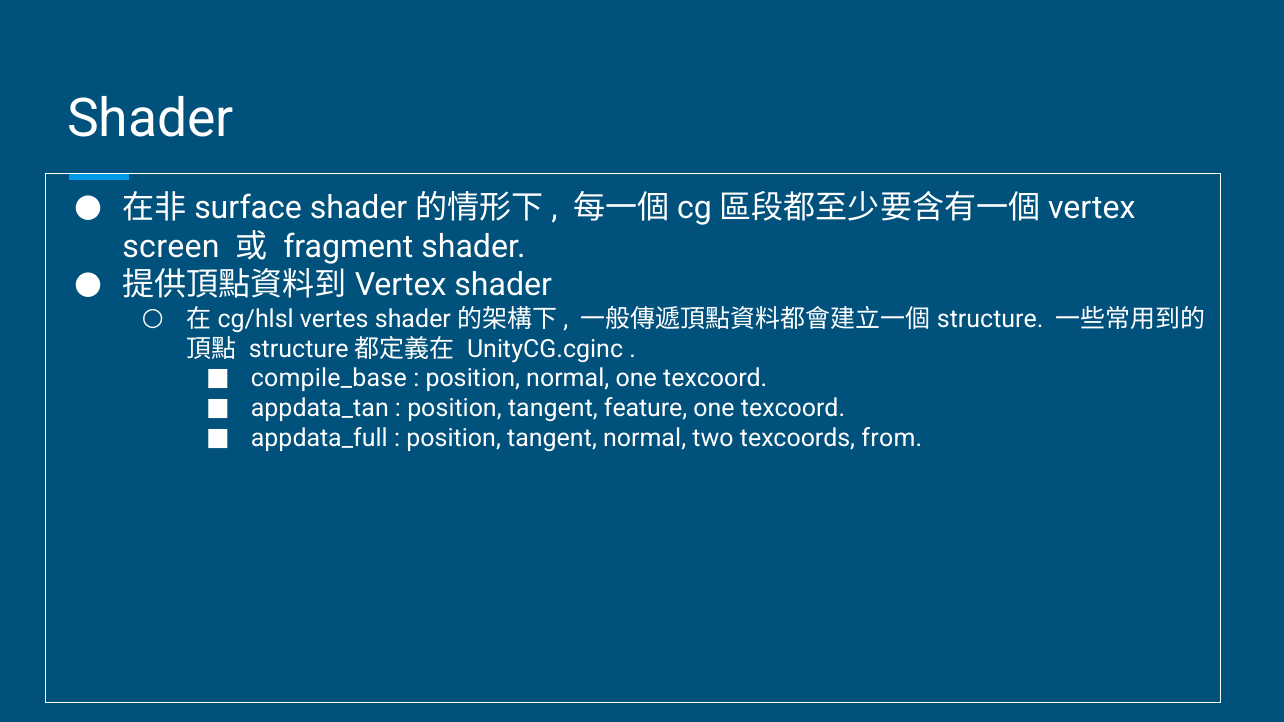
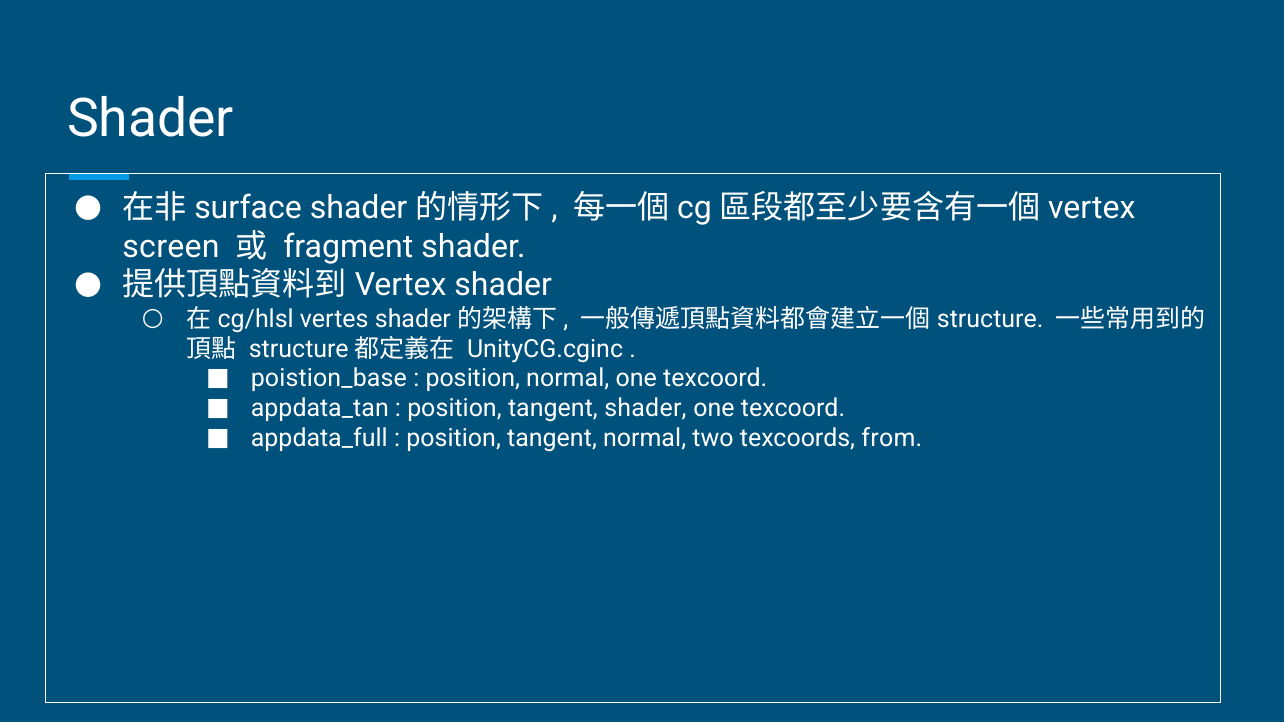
compile_base: compile_base -> poistion_base
tangent feature: feature -> shader
